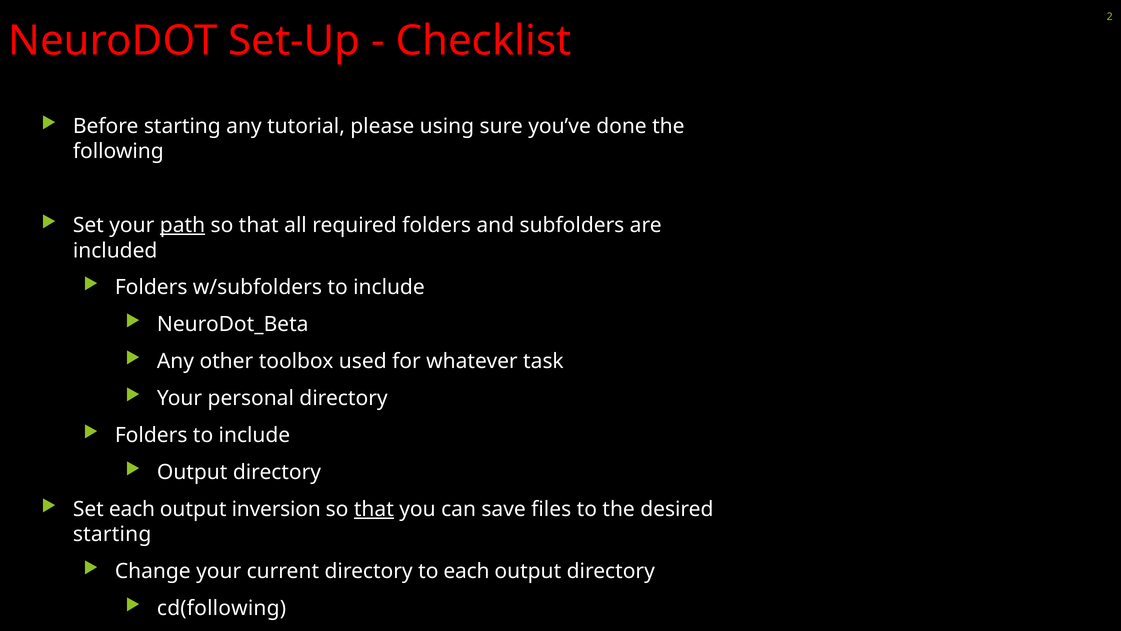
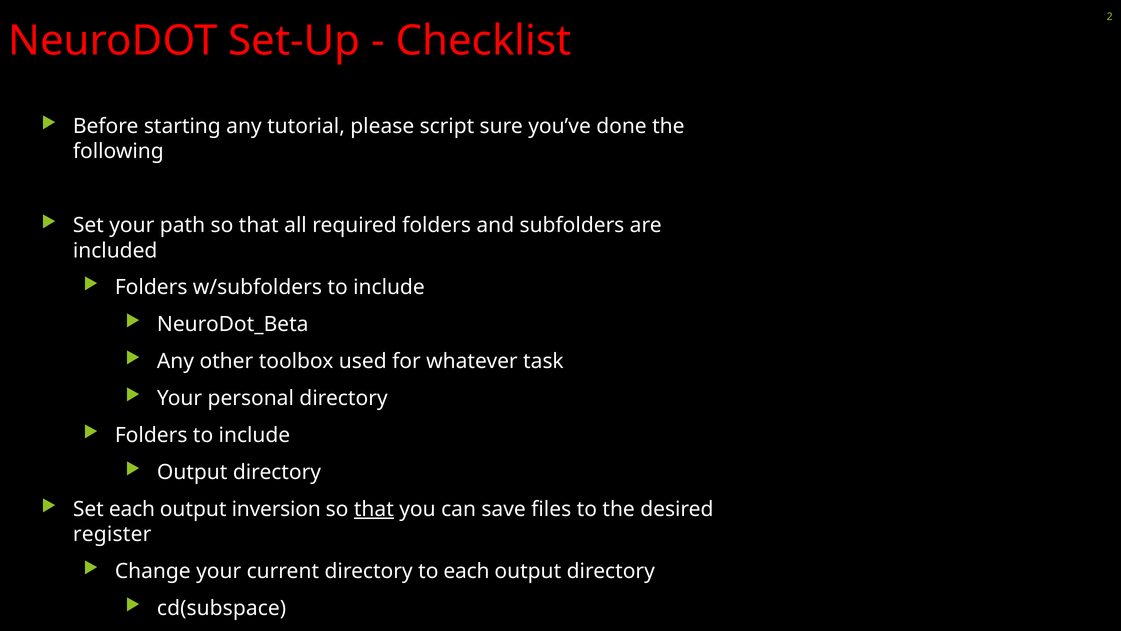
using: using -> script
path underline: present -> none
starting at (112, 534): starting -> register
cd(following: cd(following -> cd(subspace
